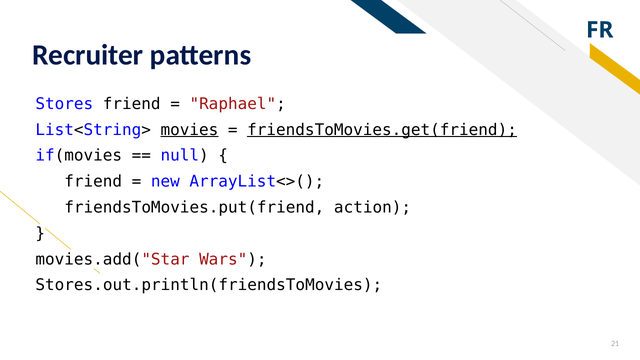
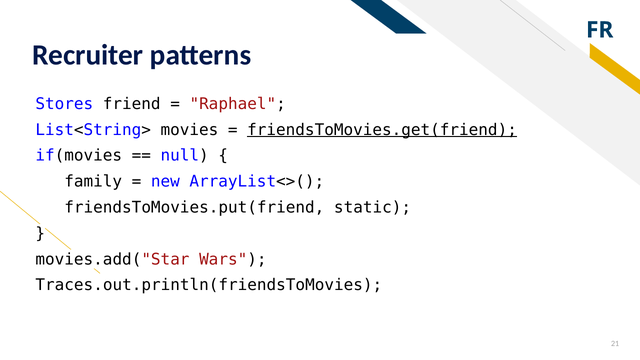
movies underline: present -> none
friend at (93, 182): friend -> family
action: action -> static
Stores.out.println(friendsToMovies: Stores.out.println(friendsToMovies -> Traces.out.println(friendsToMovies
